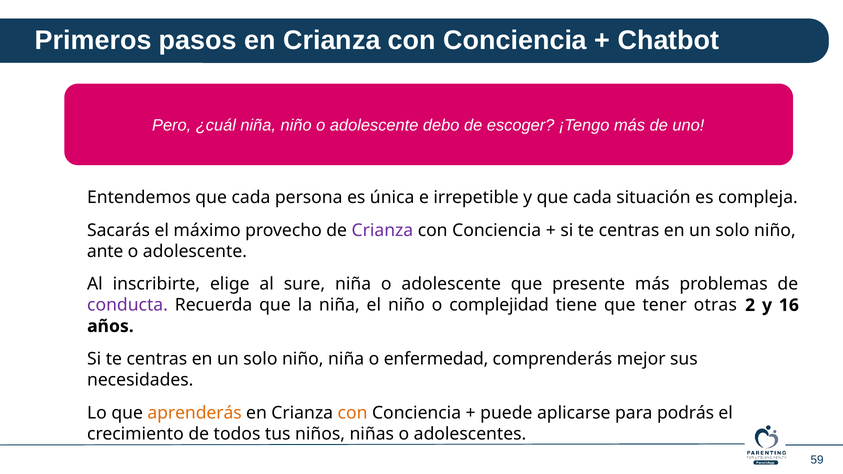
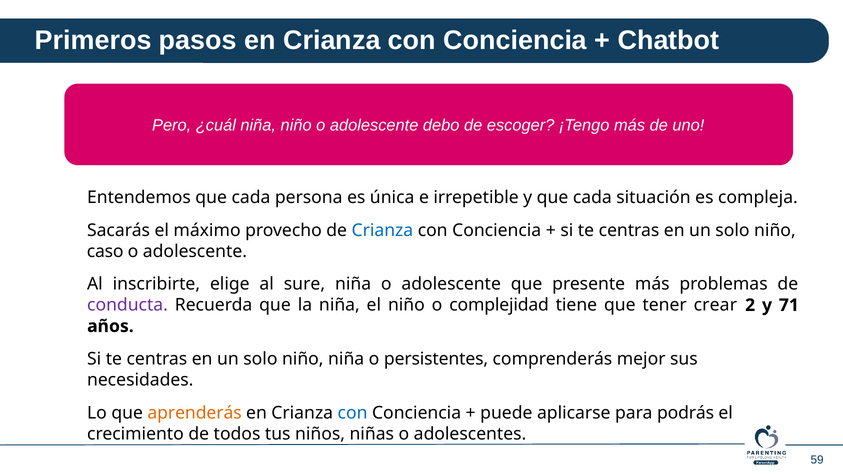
Crianza at (382, 230) colour: purple -> blue
ante: ante -> caso
otras: otras -> crear
16: 16 -> 71
enfermedad: enfermedad -> persistentes
con at (353, 413) colour: orange -> blue
